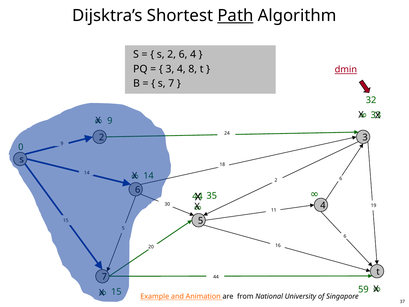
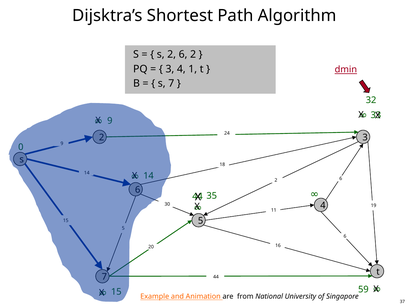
Path underline: present -> none
6 4: 4 -> 2
8: 8 -> 1
